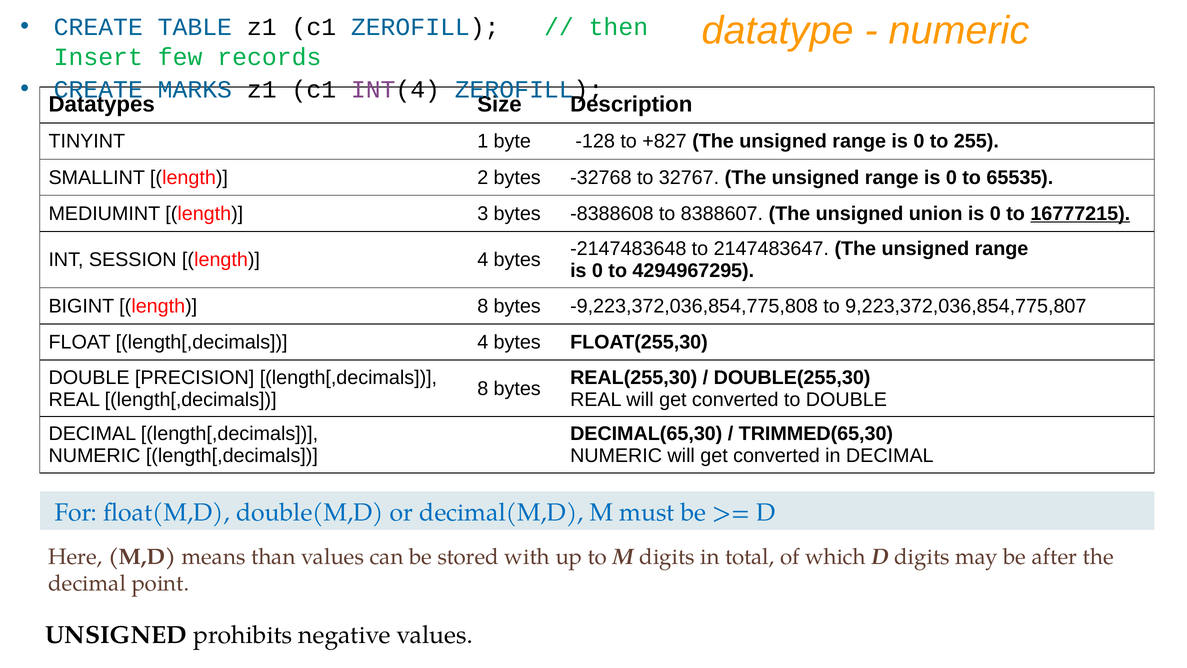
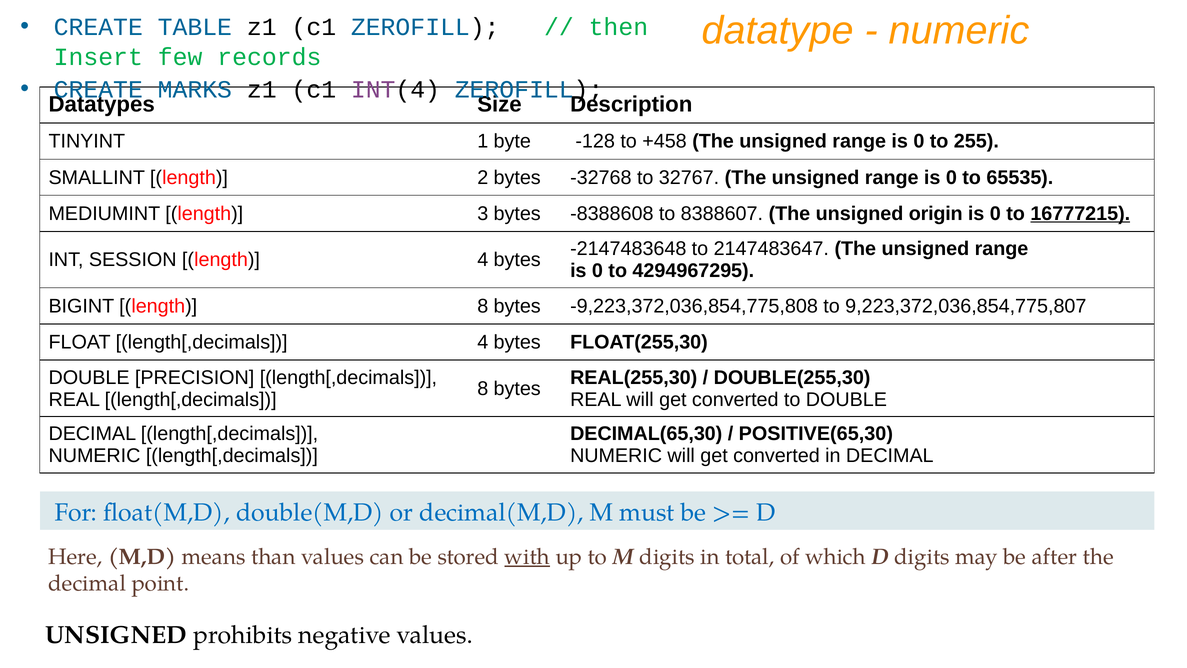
+827: +827 -> +458
union: union -> origin
TRIMMED(65,30: TRIMMED(65,30 -> POSITIVE(65,30
with underline: none -> present
